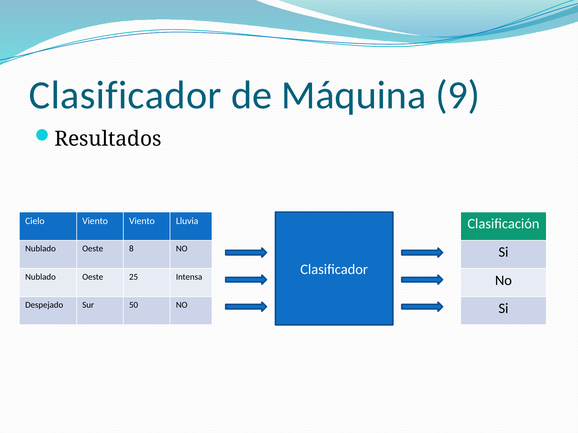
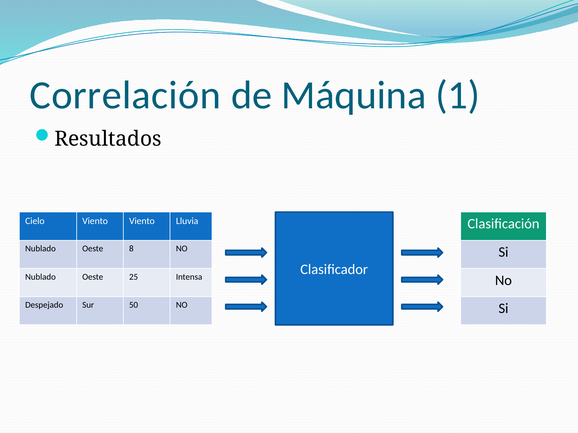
Clasificador at (125, 95): Clasificador -> Correlación
9: 9 -> 1
